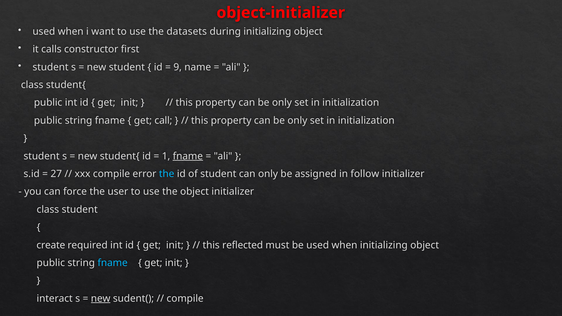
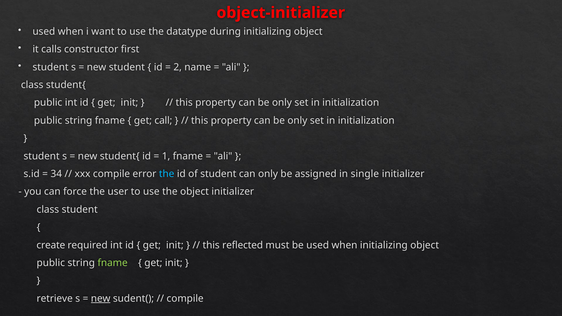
datasets: datasets -> datatype
9: 9 -> 2
fname at (188, 156) underline: present -> none
27: 27 -> 34
follow: follow -> single
fname at (113, 263) colour: light blue -> light green
interact: interact -> retrieve
